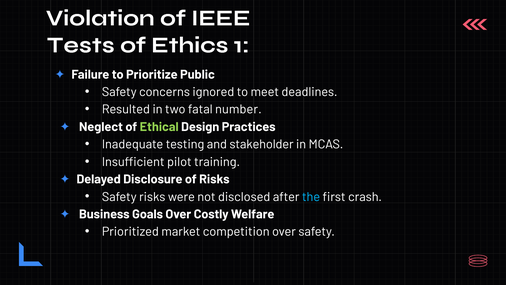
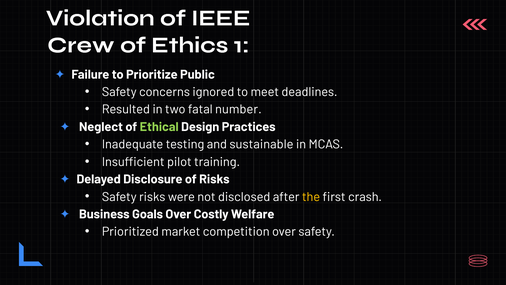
Tests: Tests -> Crew
stakeholder: stakeholder -> sustainable
the colour: light blue -> yellow
